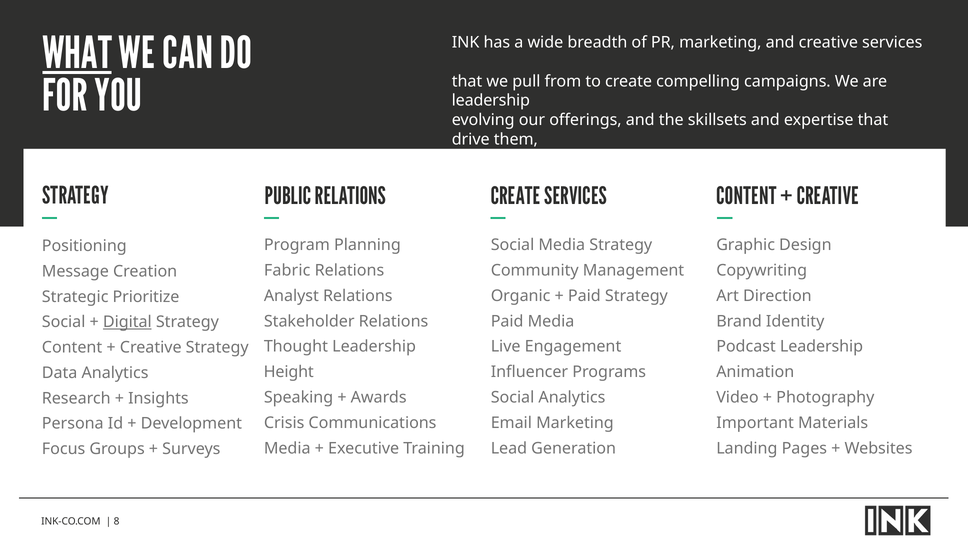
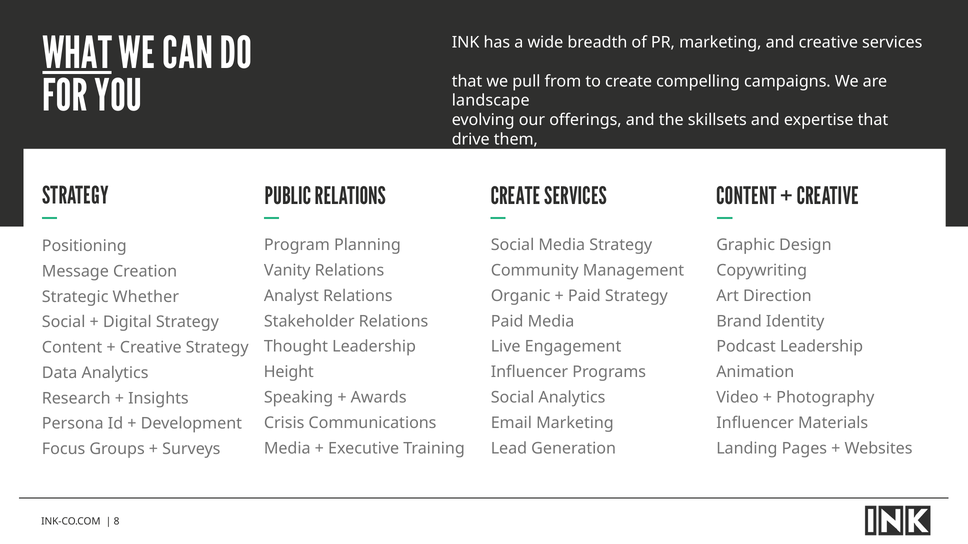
leadership at (491, 101): leadership -> landscape
Fabric: Fabric -> Vanity
Prioritize: Prioritize -> Whether
Digital underline: present -> none
Important at (755, 423): Important -> Influencer
